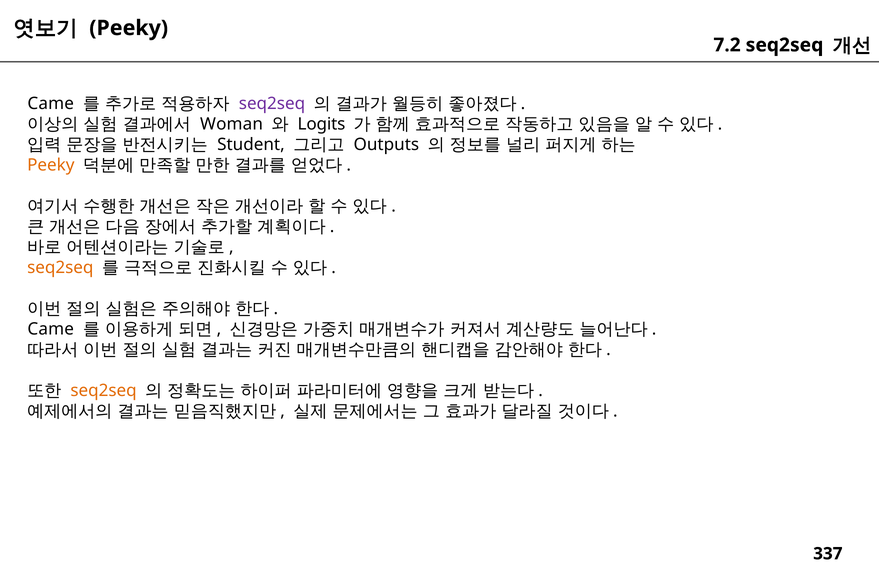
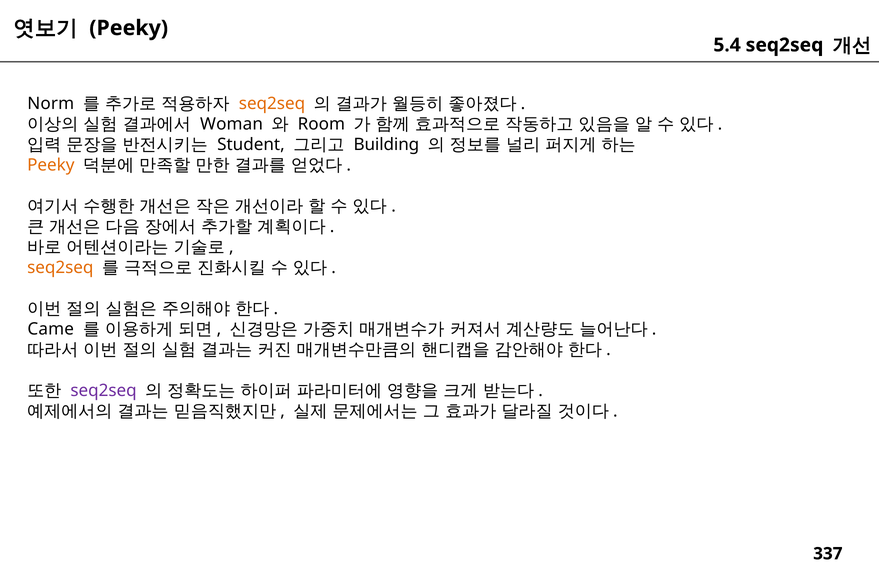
7.2: 7.2 -> 5.4
Came at (51, 104): Came -> Norm
seq2seq at (272, 104) colour: purple -> orange
Logits: Logits -> Room
Outputs: Outputs -> Building
seq2seq at (104, 391) colour: orange -> purple
